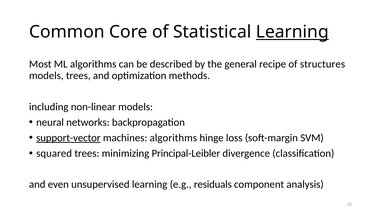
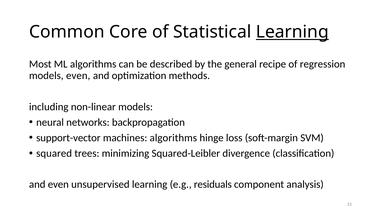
structures: structures -> regression
models trees: trees -> even
support-vector underline: present -> none
Principal-Leibler: Principal-Leibler -> Squared-Leibler
